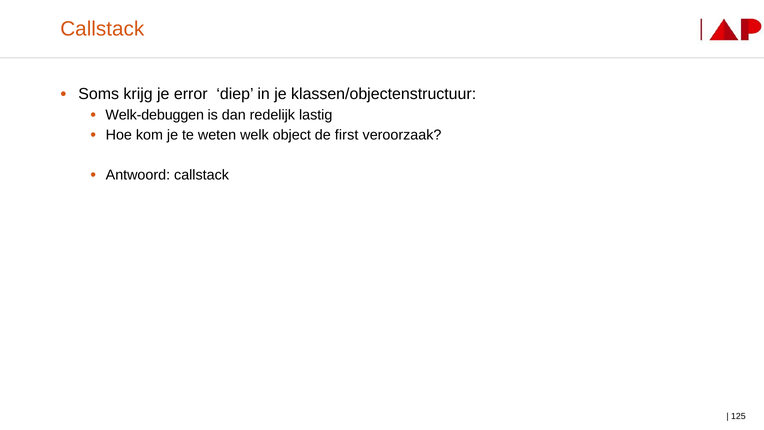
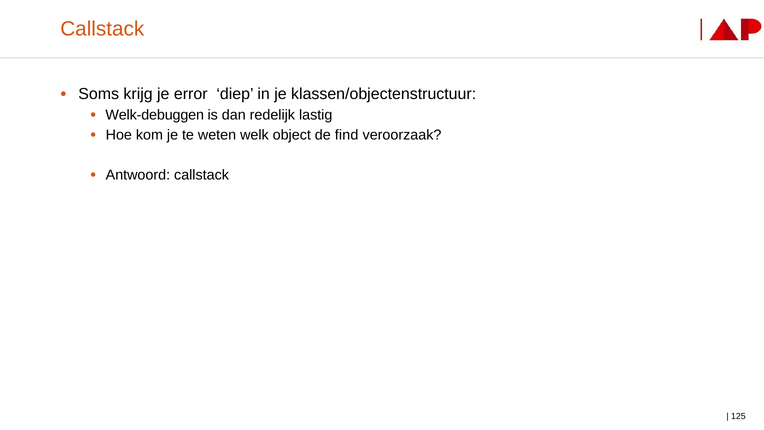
first: first -> find
